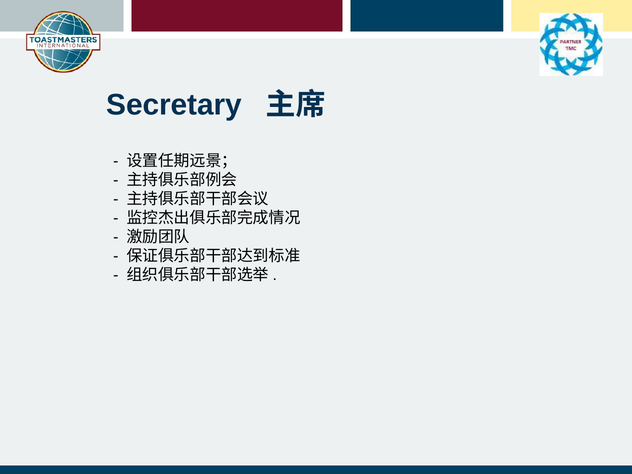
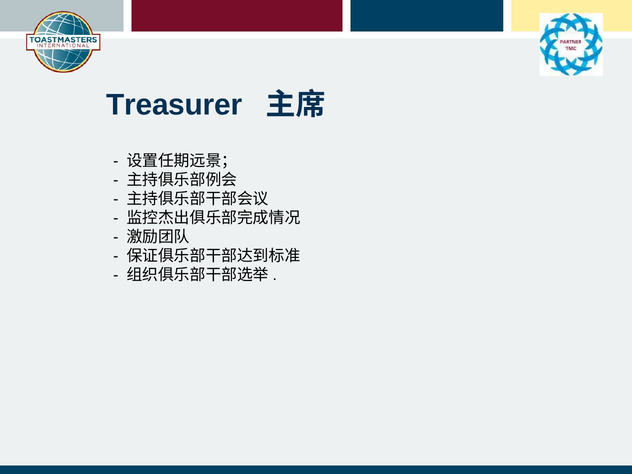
Secretary: Secretary -> Treasurer
